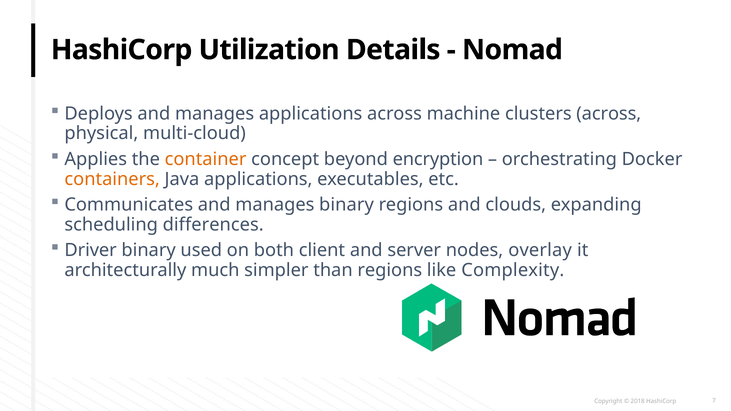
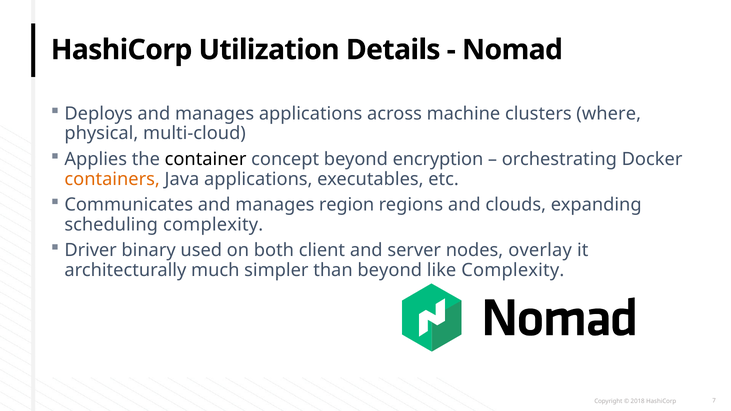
clusters across: across -> where
container colour: orange -> black
manages binary: binary -> region
scheduling differences: differences -> complexity
than regions: regions -> beyond
